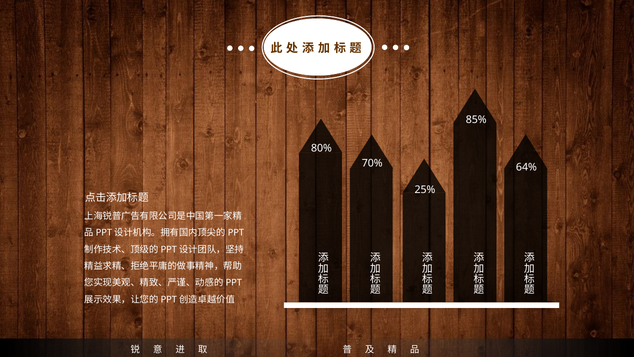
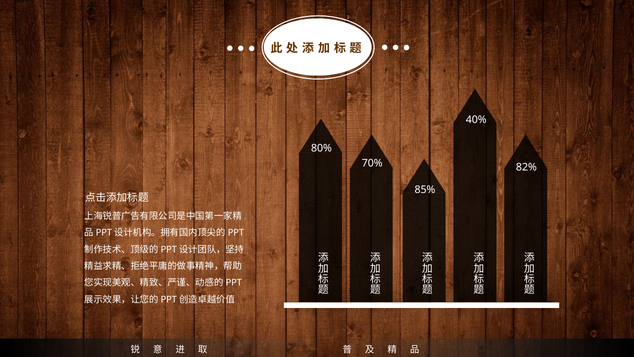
85%: 85% -> 40%
64%: 64% -> 82%
25%: 25% -> 85%
